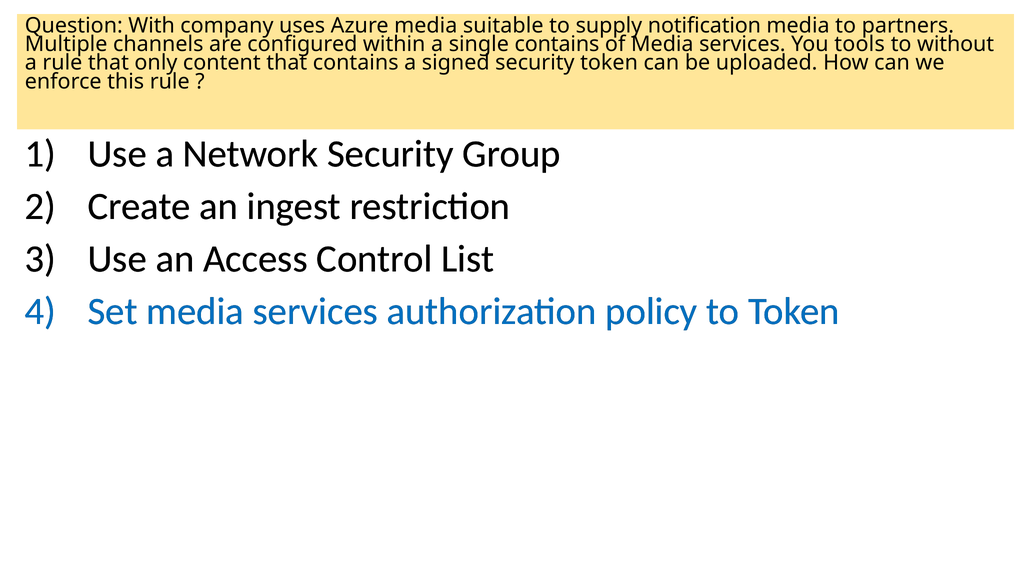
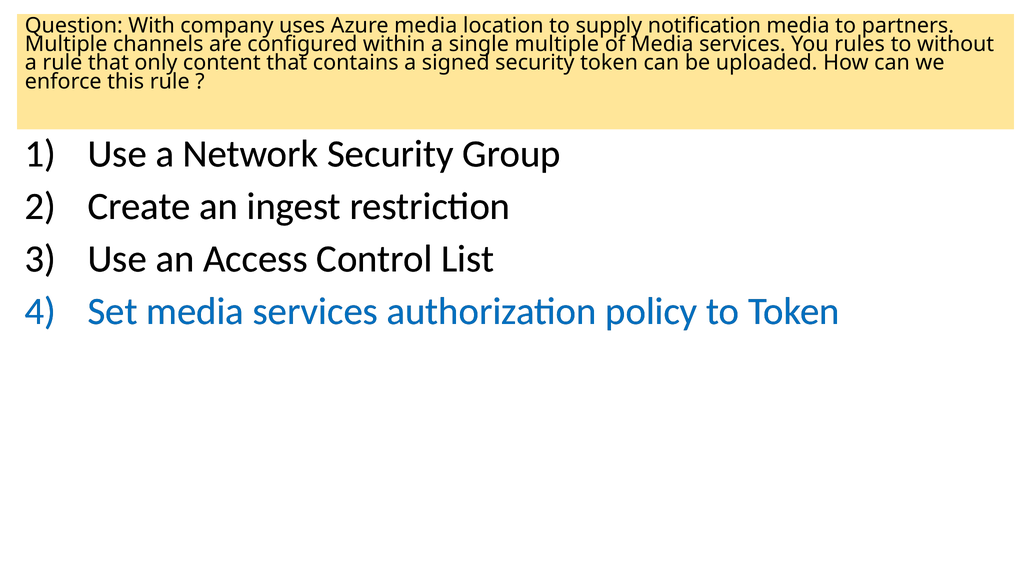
suitable: suitable -> location
single contains: contains -> multiple
tools: tools -> rules
